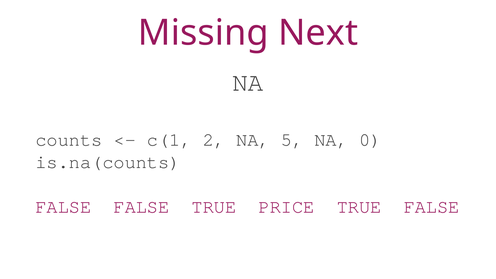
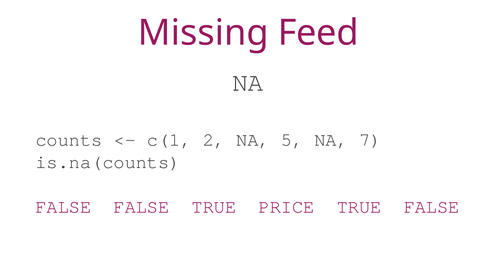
Next: Next -> Feed
0: 0 -> 7
